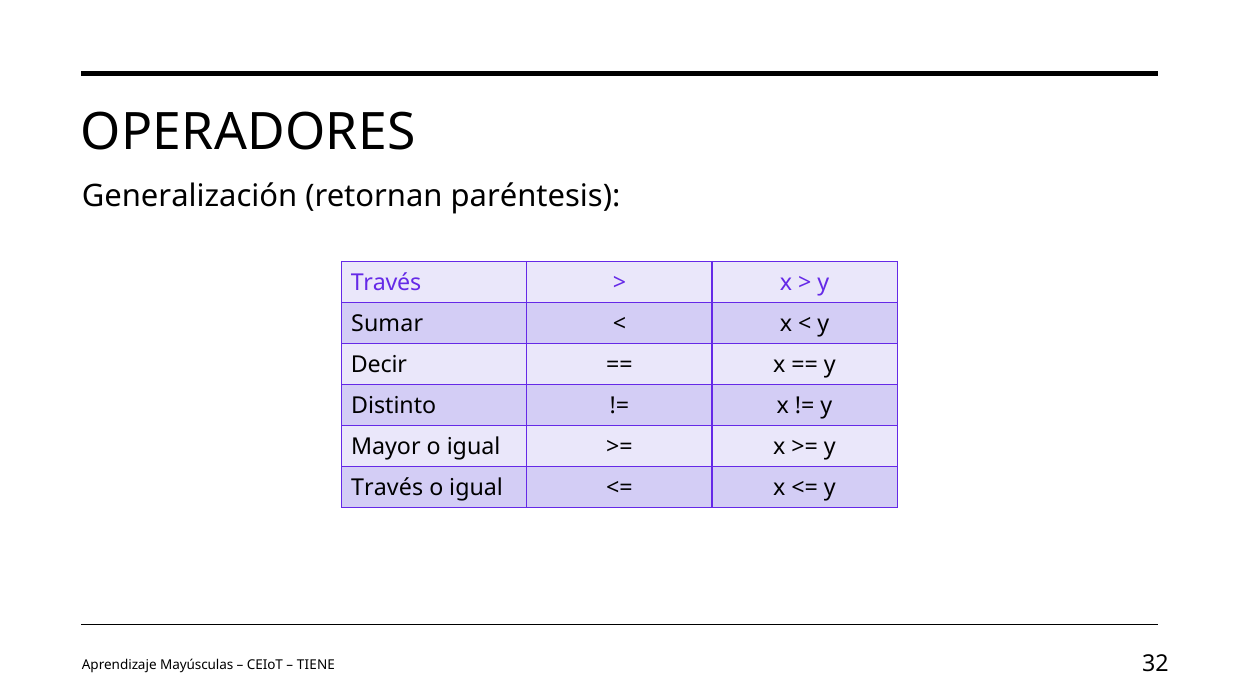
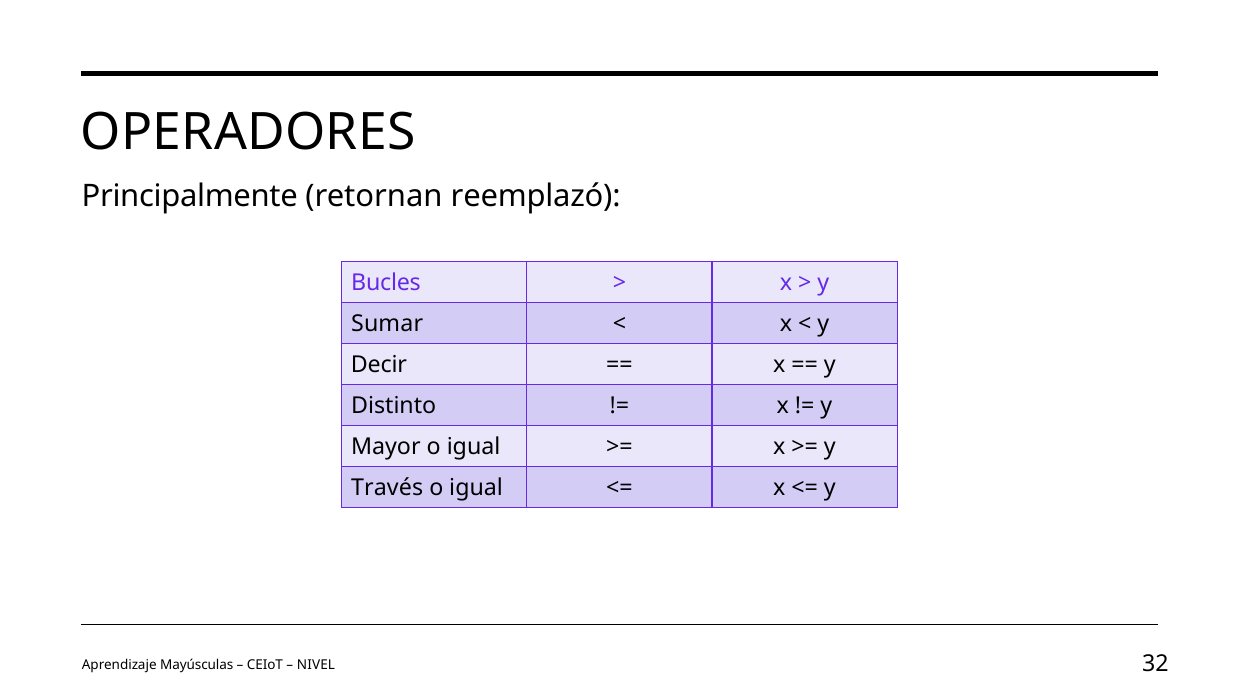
Generalización: Generalización -> Principalmente
paréntesis: paréntesis -> reemplazó
Través at (386, 283): Través -> Bucles
TIENE: TIENE -> NIVEL
